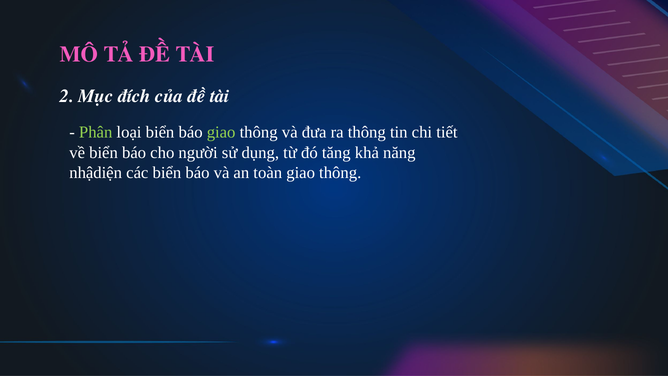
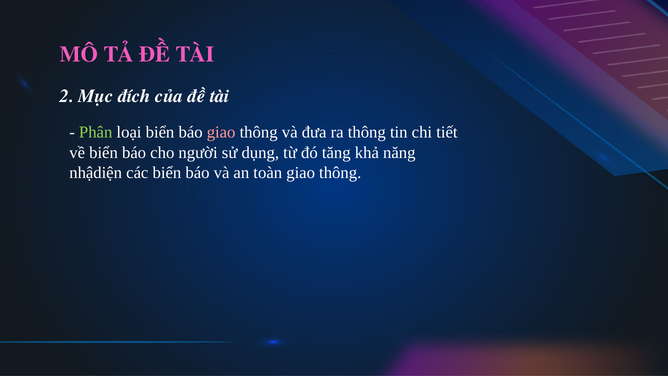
giao at (221, 132) colour: light green -> pink
